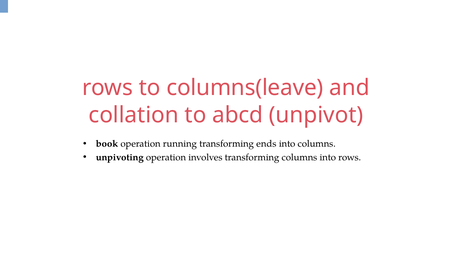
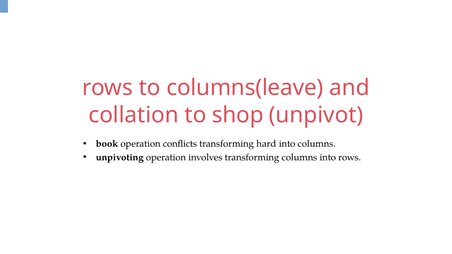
abcd: abcd -> shop
running: running -> conflicts
ends: ends -> hard
